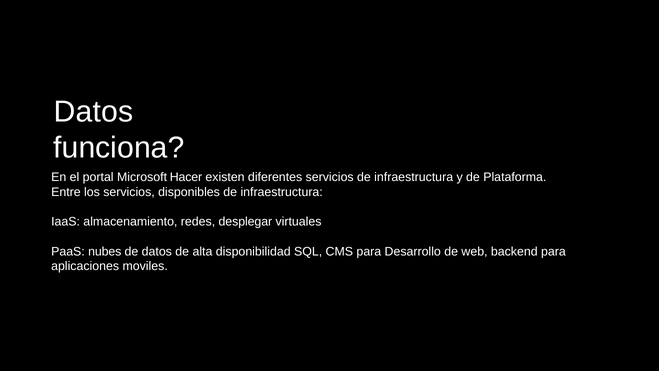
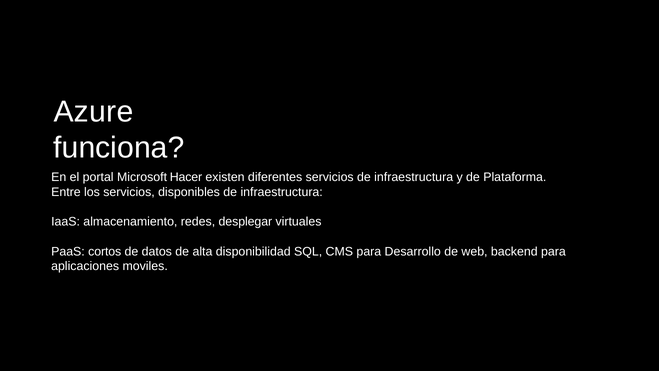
Datos at (94, 112): Datos -> Azure
nubes: nubes -> cortos
